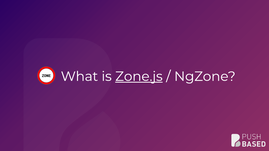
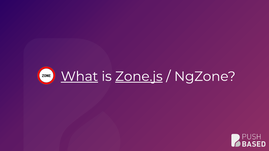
What underline: none -> present
